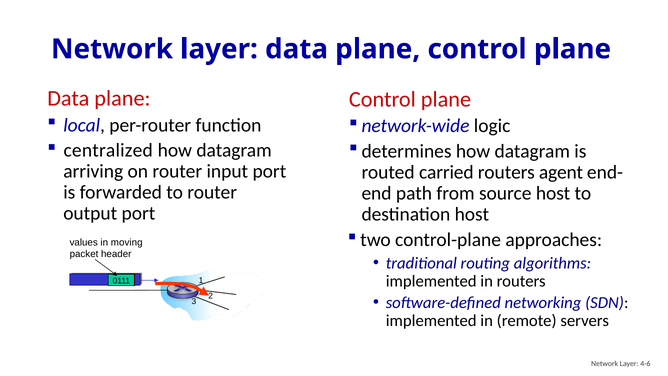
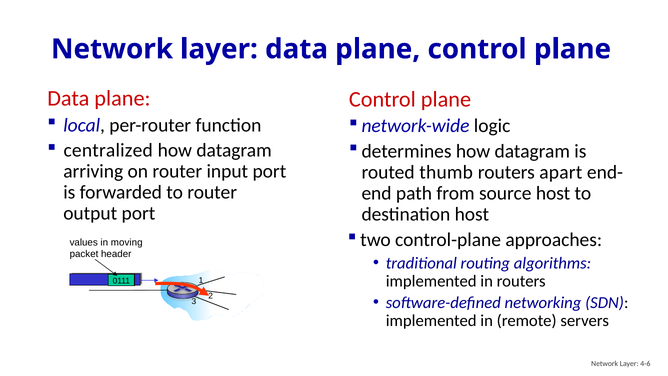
carried: carried -> thumb
agent: agent -> apart
